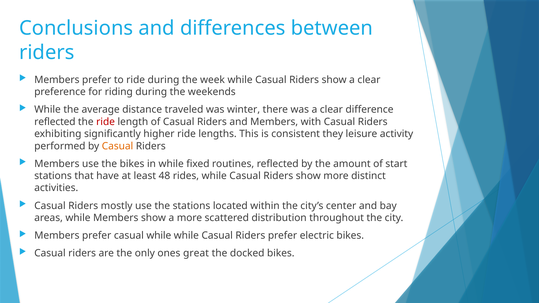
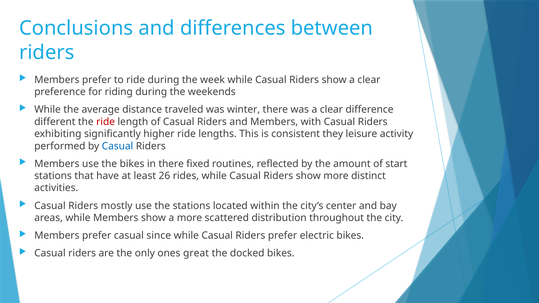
reflected at (55, 122): reflected -> different
Casual at (118, 146) colour: orange -> blue
in while: while -> there
48: 48 -> 26
casual while: while -> since
